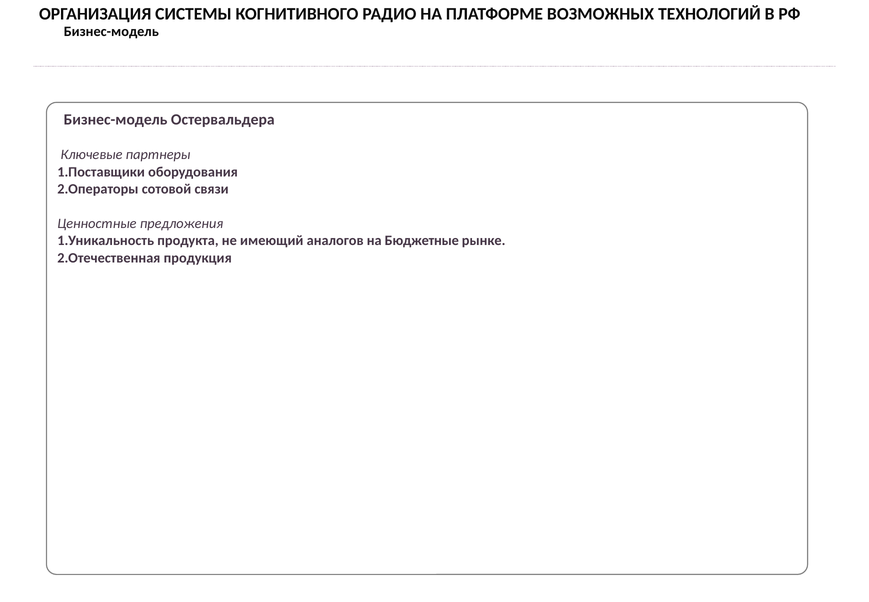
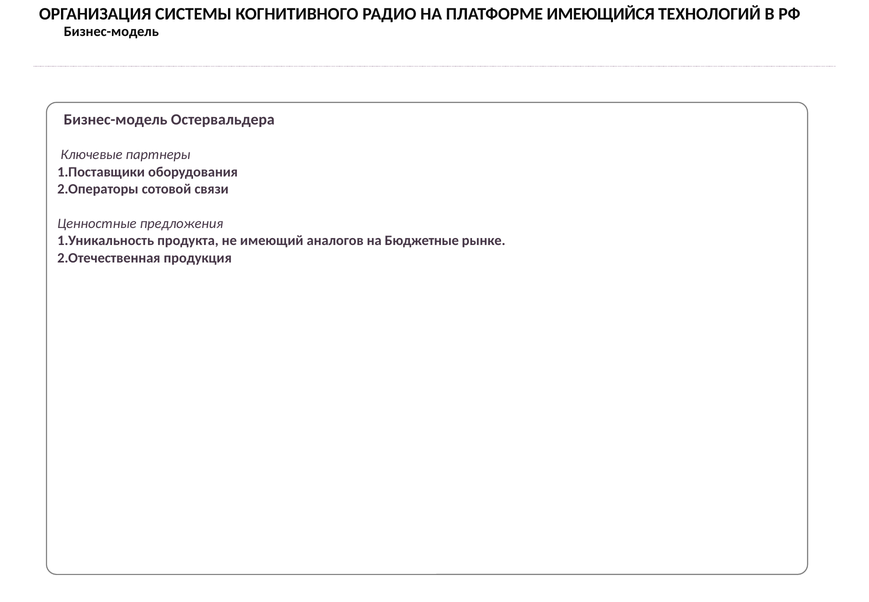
ВОЗМОЖНЫХ: ВОЗМОЖНЫХ -> ИМЕЮЩИЙСЯ
